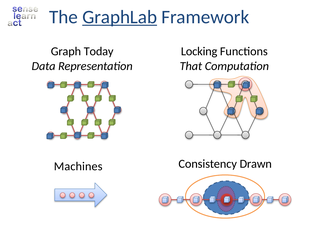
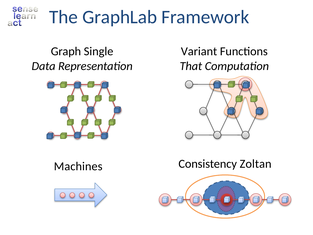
GraphLab underline: present -> none
Today: Today -> Single
Locking: Locking -> Variant
Drawn: Drawn -> Zoltan
